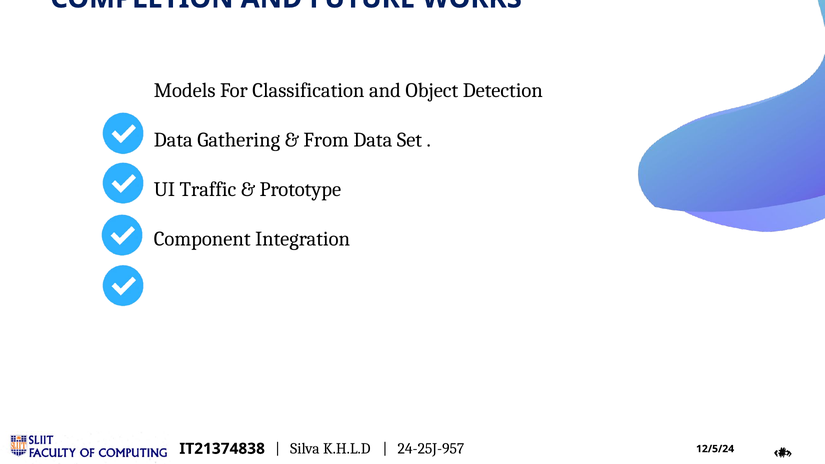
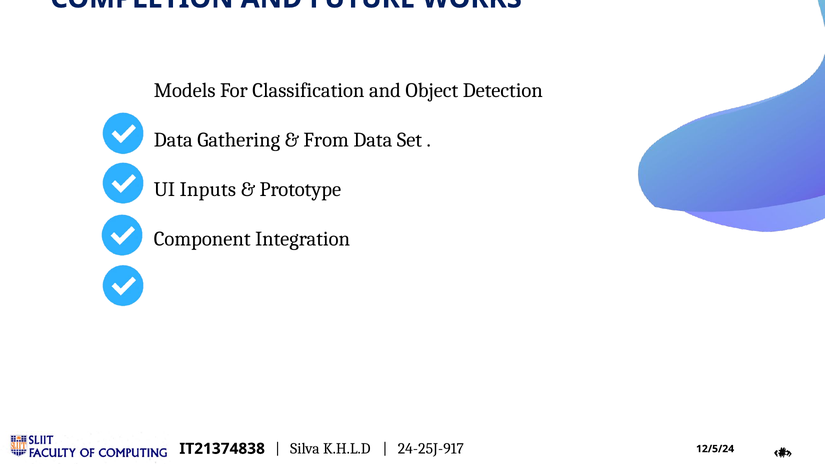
Traffic: Traffic -> Inputs
24-25J-957: 24-25J-957 -> 24-25J-917
